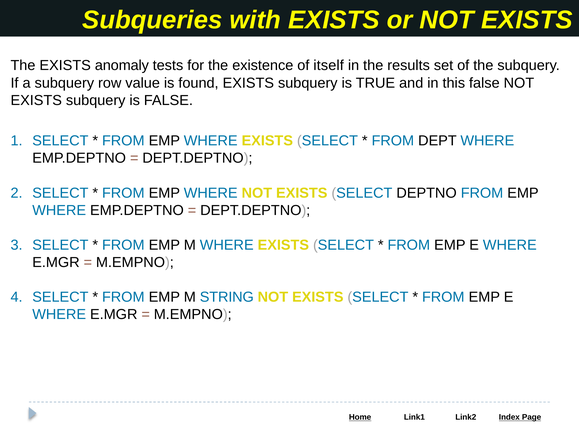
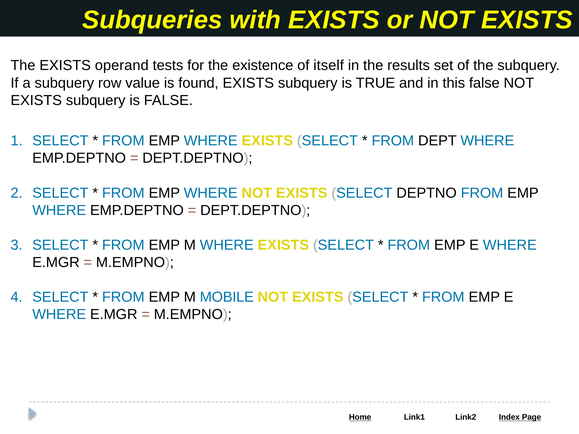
anomaly: anomaly -> operand
STRING: STRING -> MOBILE
